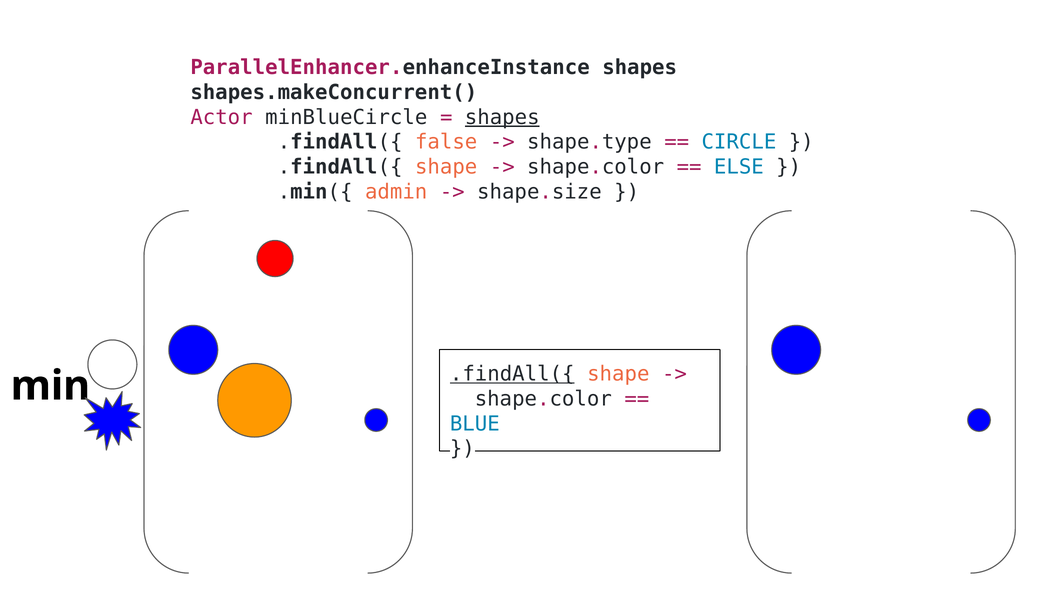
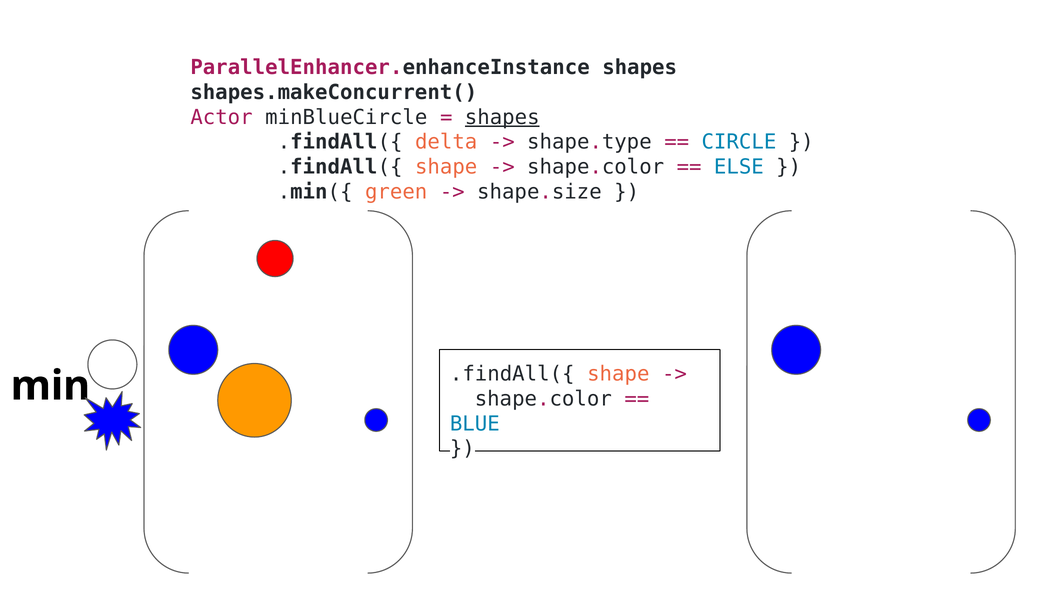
false: false -> delta
admin: admin -> green
.findAll({ at (512, 374) underline: present -> none
